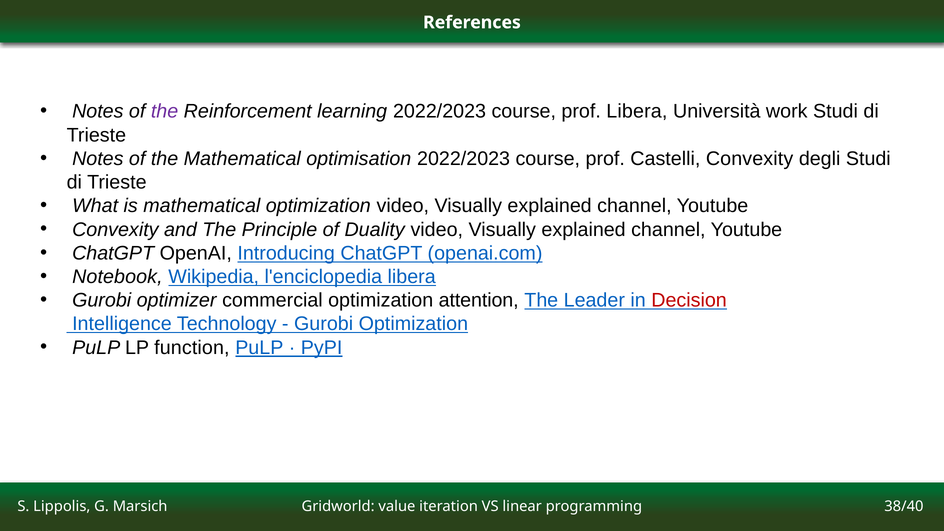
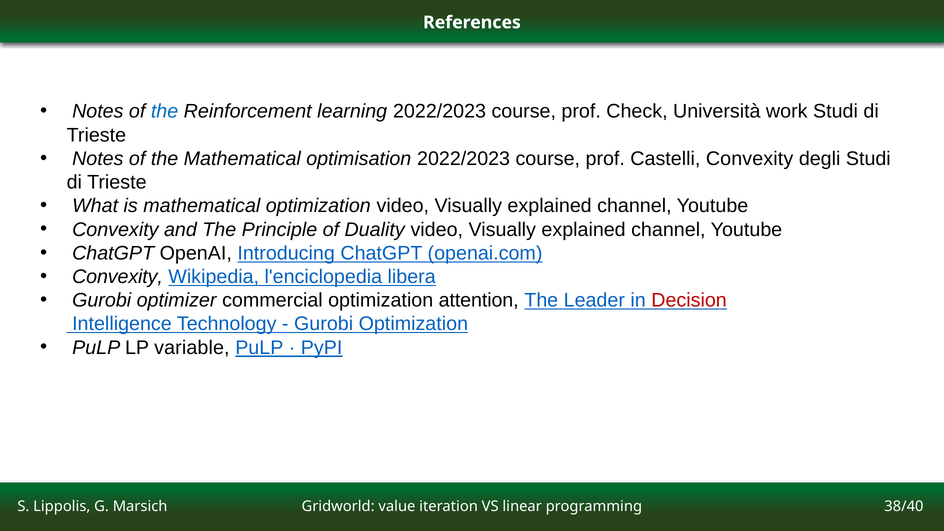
the at (165, 111) colour: purple -> blue
prof Libera: Libera -> Check
Notebook at (117, 277): Notebook -> Convexity
function: function -> variable
